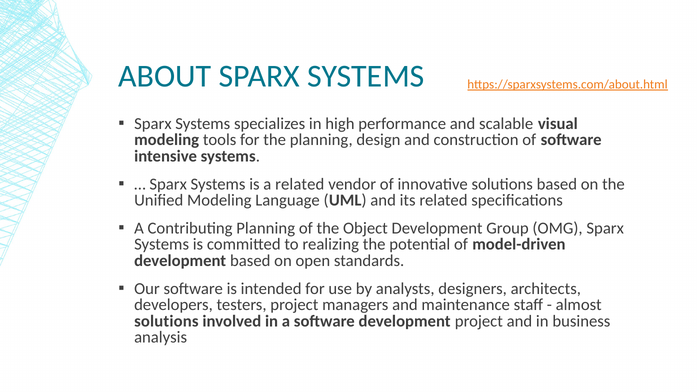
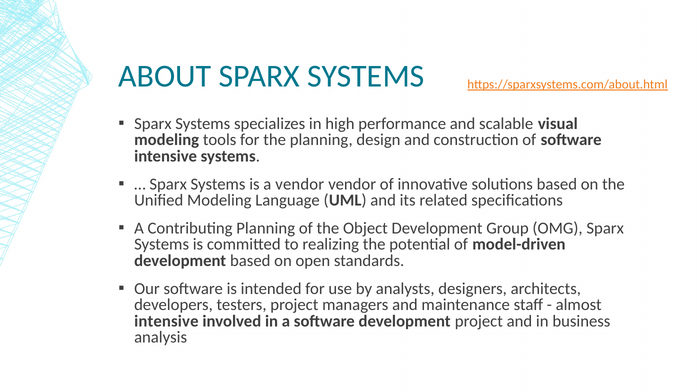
a related: related -> vendor
solutions at (166, 321): solutions -> intensive
